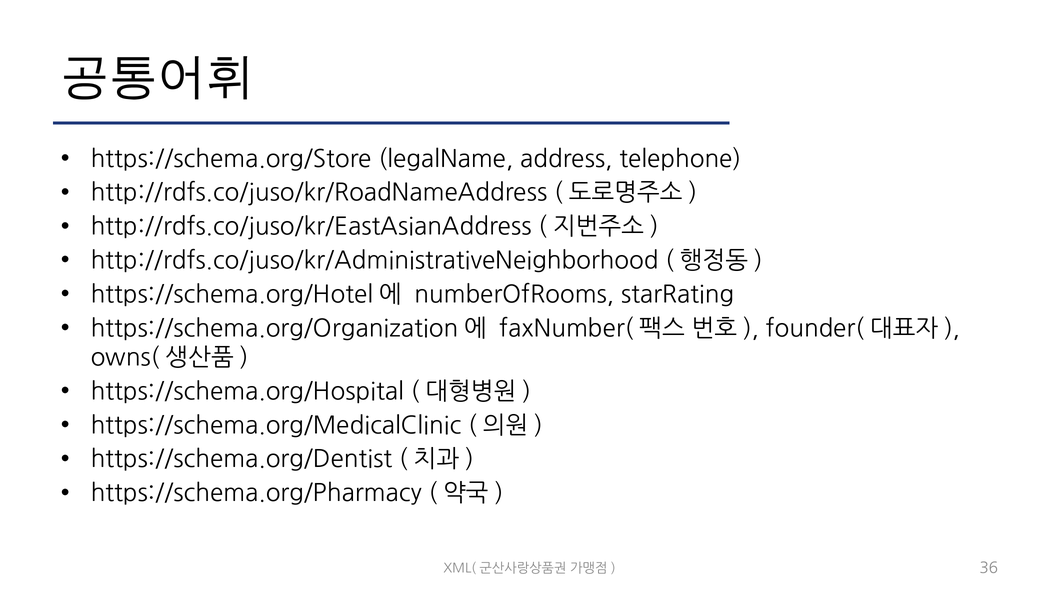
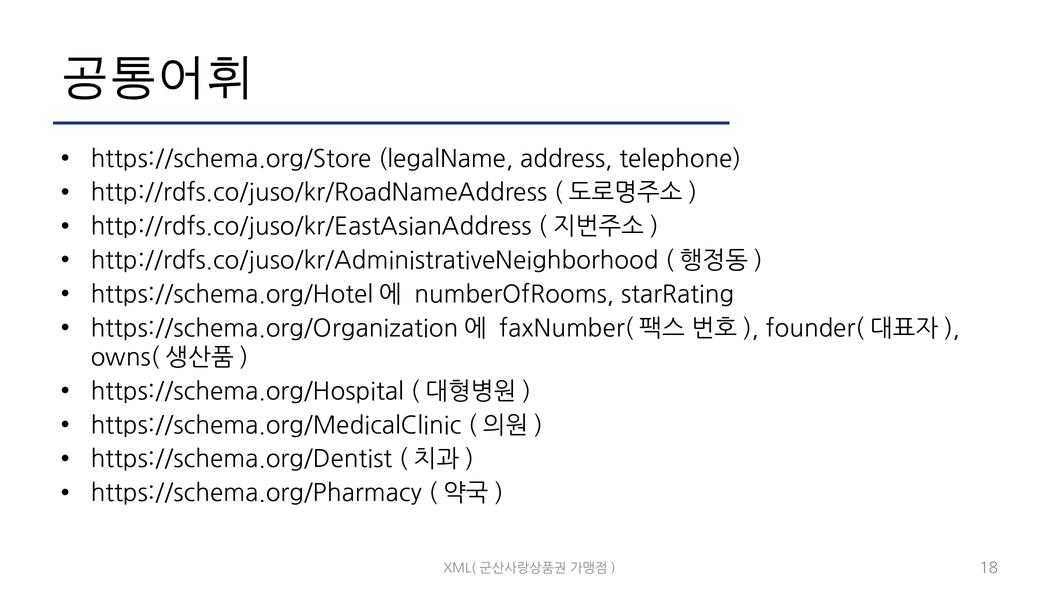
36: 36 -> 18
